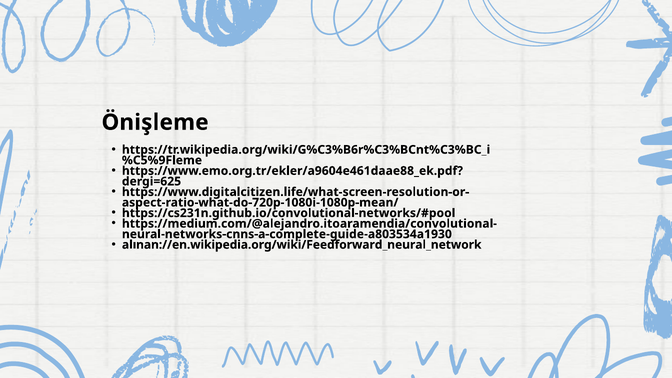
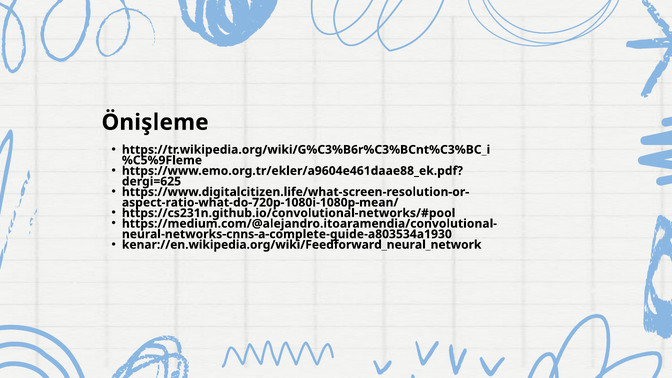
alınan://en.wikipedia.org/wiki/Feedforward_neural_network: alınan://en.wikipedia.org/wiki/Feedforward_neural_network -> kenar://en.wikipedia.org/wiki/Feedforward_neural_network
